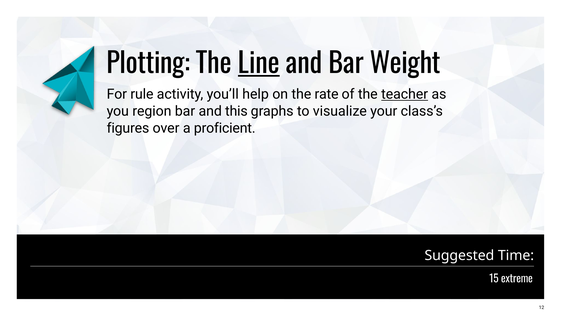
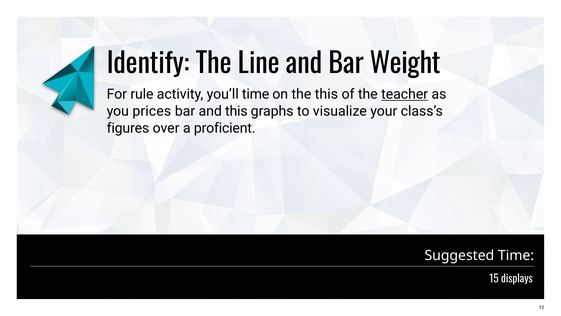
Plotting: Plotting -> Identify
Line underline: present -> none
you’ll help: help -> time
the rate: rate -> this
region: region -> prices
extreme: extreme -> displays
